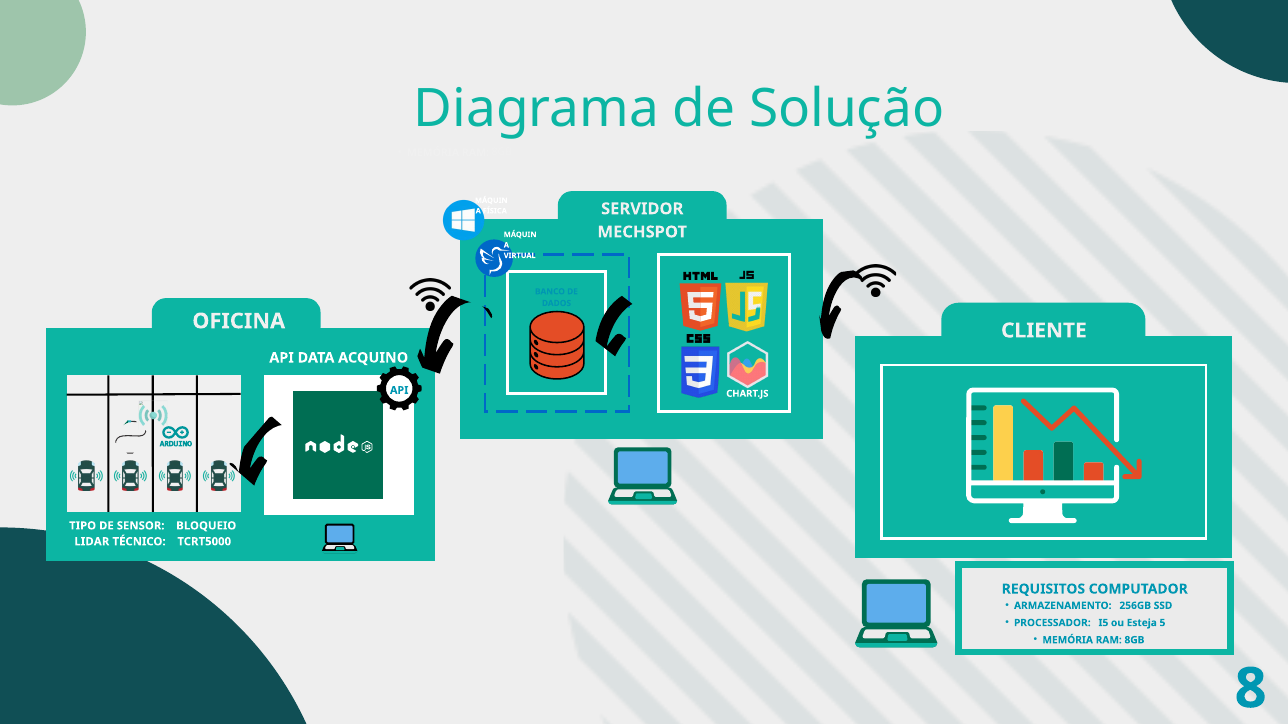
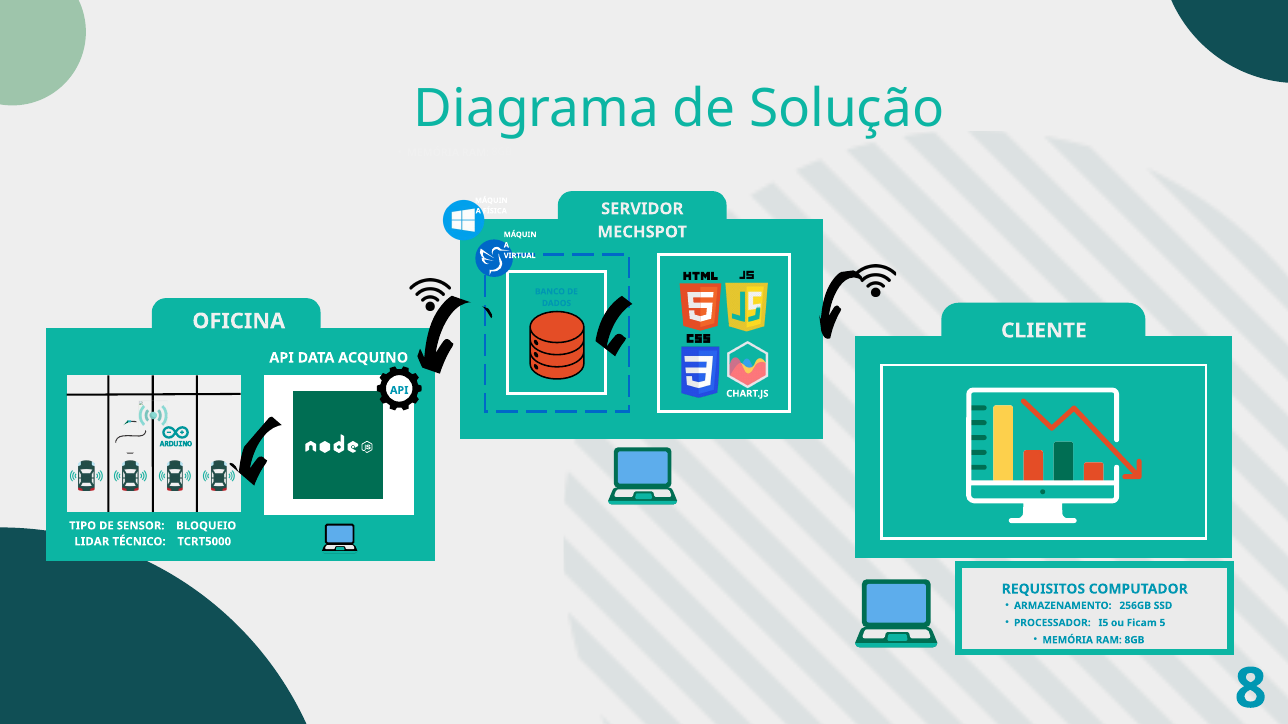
Esteja: Esteja -> Ficam
